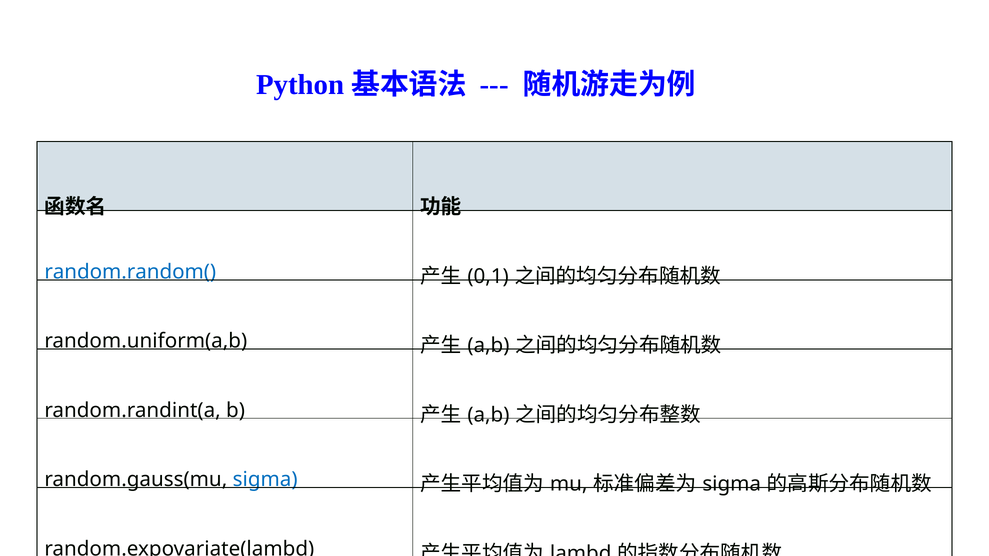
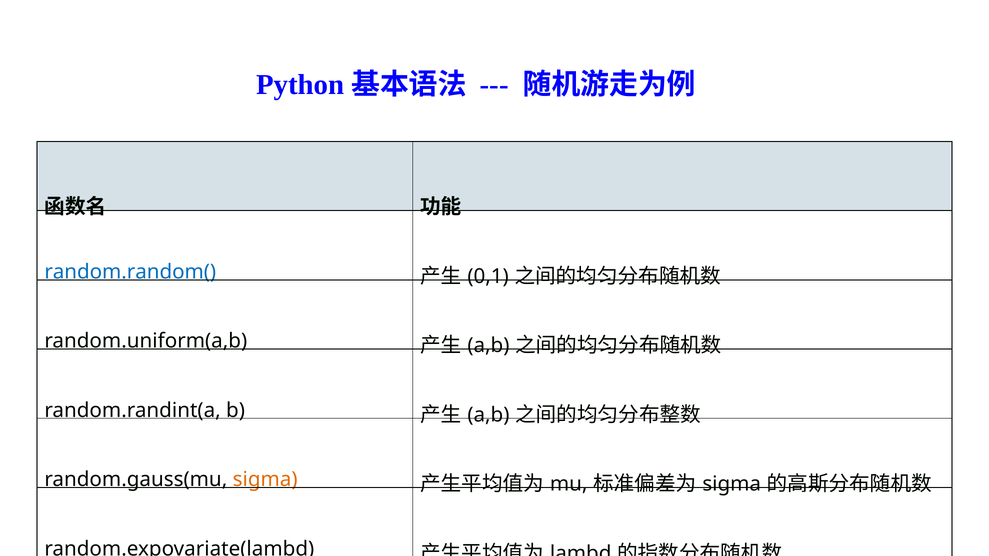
sigma at (265, 480) colour: blue -> orange
